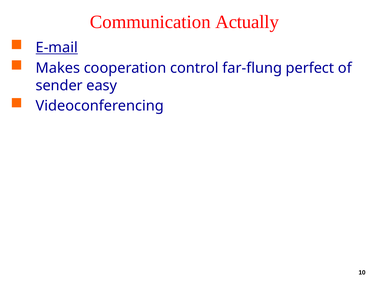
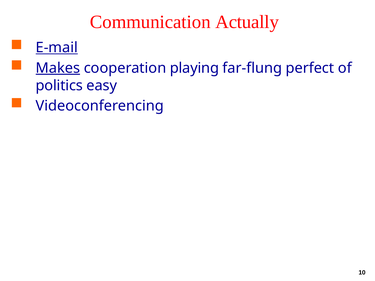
Makes underline: none -> present
control: control -> playing
sender: sender -> politics
